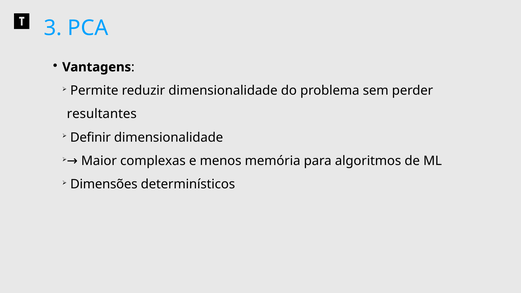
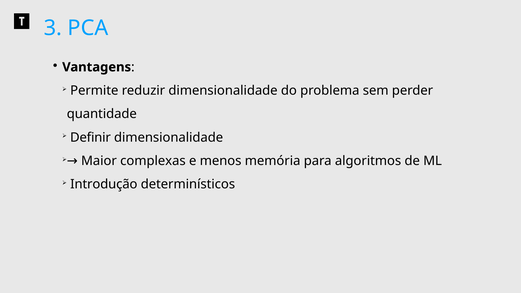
resultantes: resultantes -> quantidade
Dimensões: Dimensões -> Introdução
